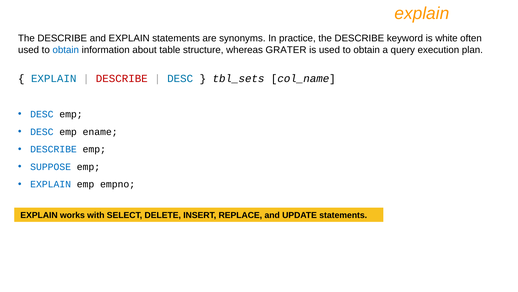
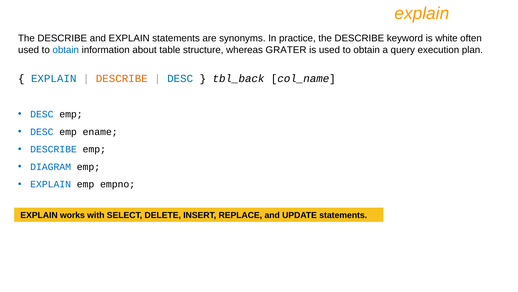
DESCRIBE at (122, 78) colour: red -> orange
tbl_sets: tbl_sets -> tbl_back
SUPPOSE: SUPPOSE -> DIAGRAM
